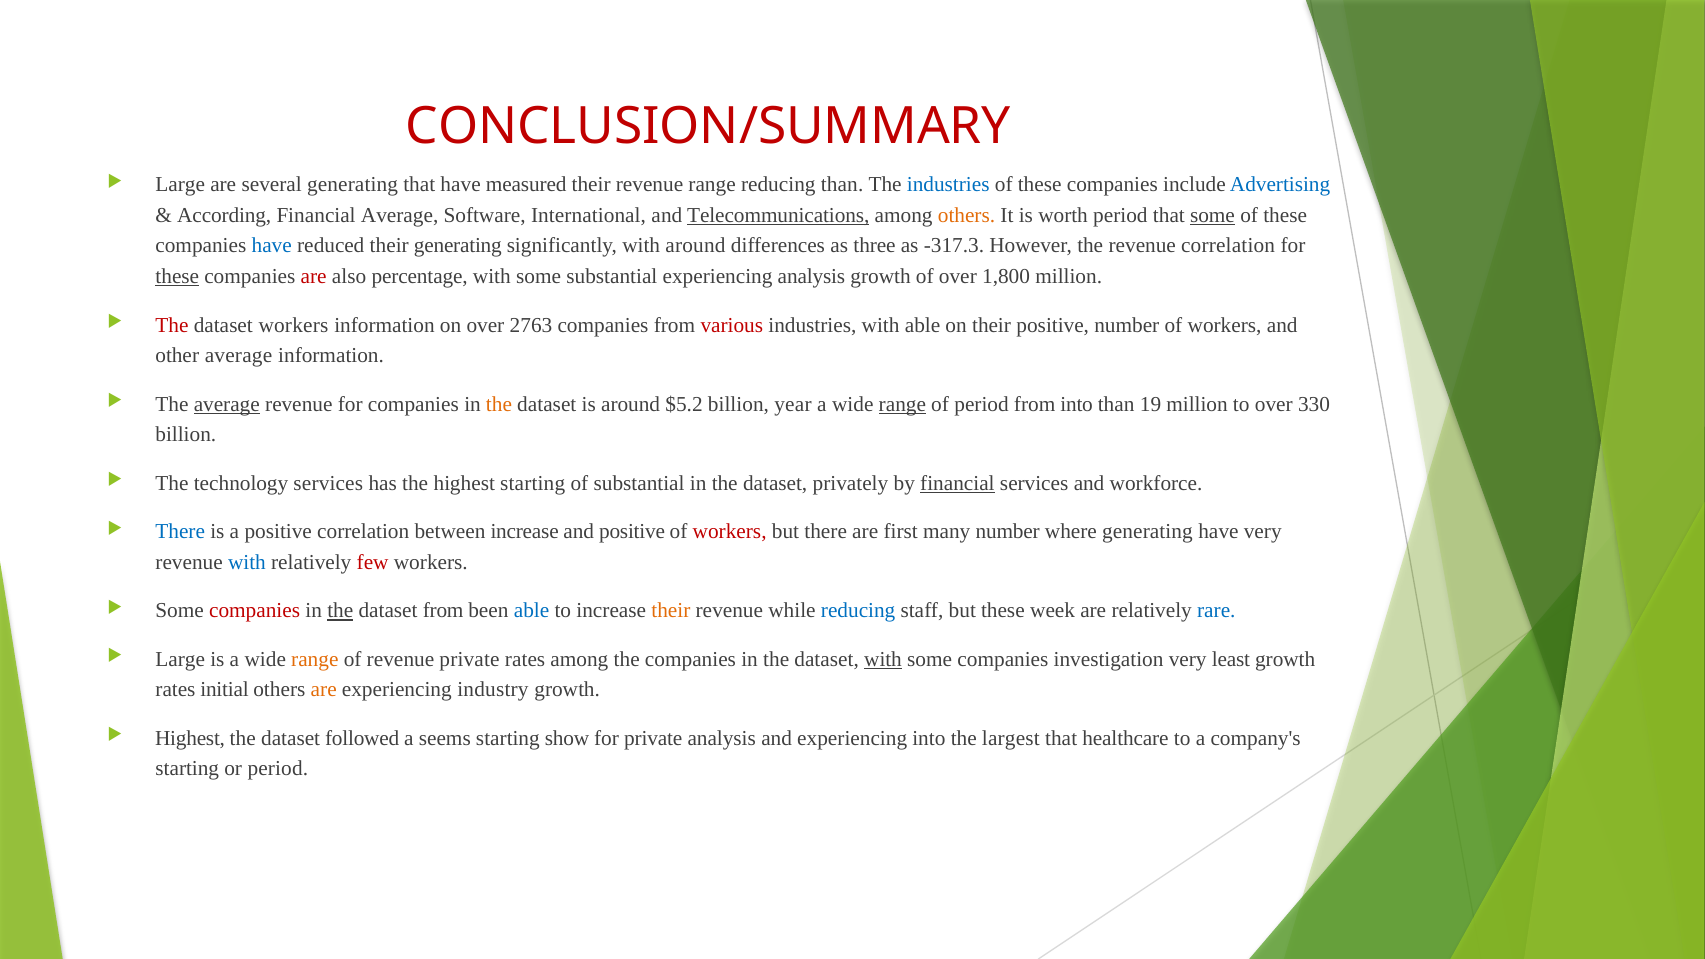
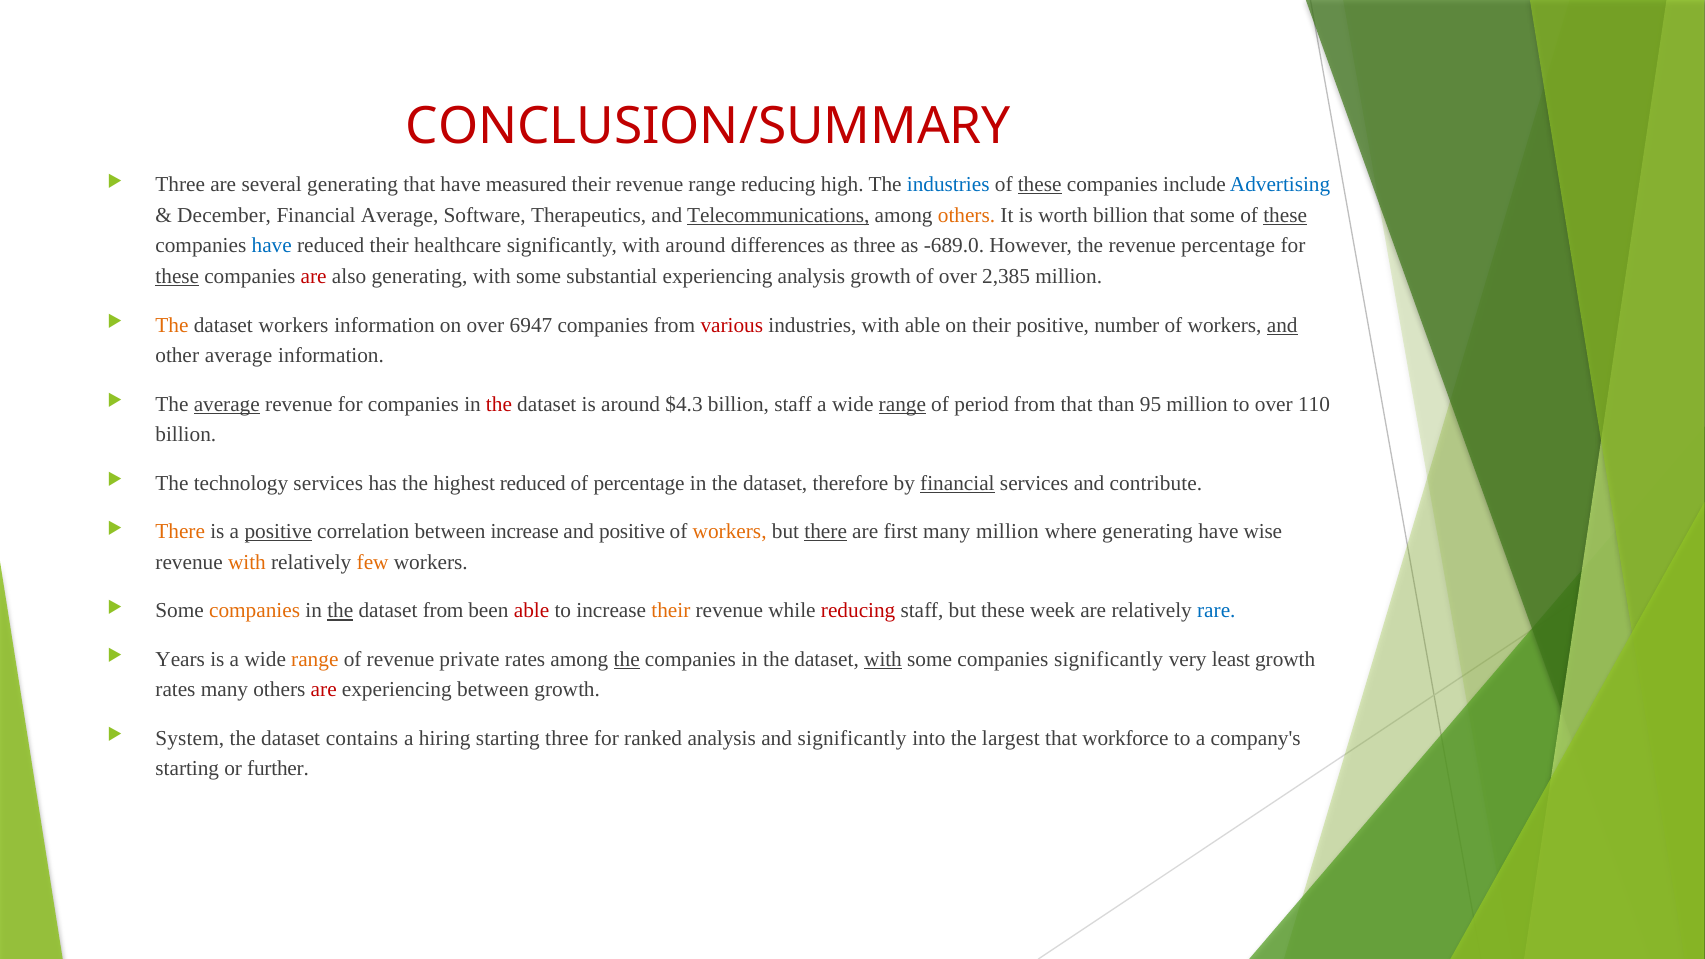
Large at (180, 185): Large -> Three
reducing than: than -> high
these at (1040, 185) underline: none -> present
According: According -> December
International: International -> Therapeutics
worth period: period -> billion
some at (1213, 215) underline: present -> none
these at (1285, 215) underline: none -> present
their generating: generating -> healthcare
-317.3: -317.3 -> -689.0
revenue correlation: correlation -> percentage
also percentage: percentage -> generating
1,800: 1,800 -> 2,385
The at (172, 325) colour: red -> orange
2763: 2763 -> 6947
and at (1282, 325) underline: none -> present
the at (499, 404) colour: orange -> red
$5.2: $5.2 -> $4.3
billion year: year -> staff
from into: into -> that
19: 19 -> 95
330: 330 -> 110
highest starting: starting -> reduced
of substantial: substantial -> percentage
privately: privately -> therefore
workforce: workforce -> contribute
There at (180, 532) colour: blue -> orange
positive at (278, 532) underline: none -> present
workers at (730, 532) colour: red -> orange
there at (826, 532) underline: none -> present
many number: number -> million
have very: very -> wise
with at (247, 562) colour: blue -> orange
few colour: red -> orange
companies at (255, 611) colour: red -> orange
able at (532, 611) colour: blue -> red
reducing at (858, 611) colour: blue -> red
Large at (180, 659): Large -> Years
the at (627, 659) underline: none -> present
companies investigation: investigation -> significantly
rates initial: initial -> many
are at (324, 690) colour: orange -> red
experiencing industry: industry -> between
Highest at (190, 738): Highest -> System
followed: followed -> contains
seems: seems -> hiring
starting show: show -> three
for private: private -> ranked
and experiencing: experiencing -> significantly
healthcare: healthcare -> workforce
or period: period -> further
